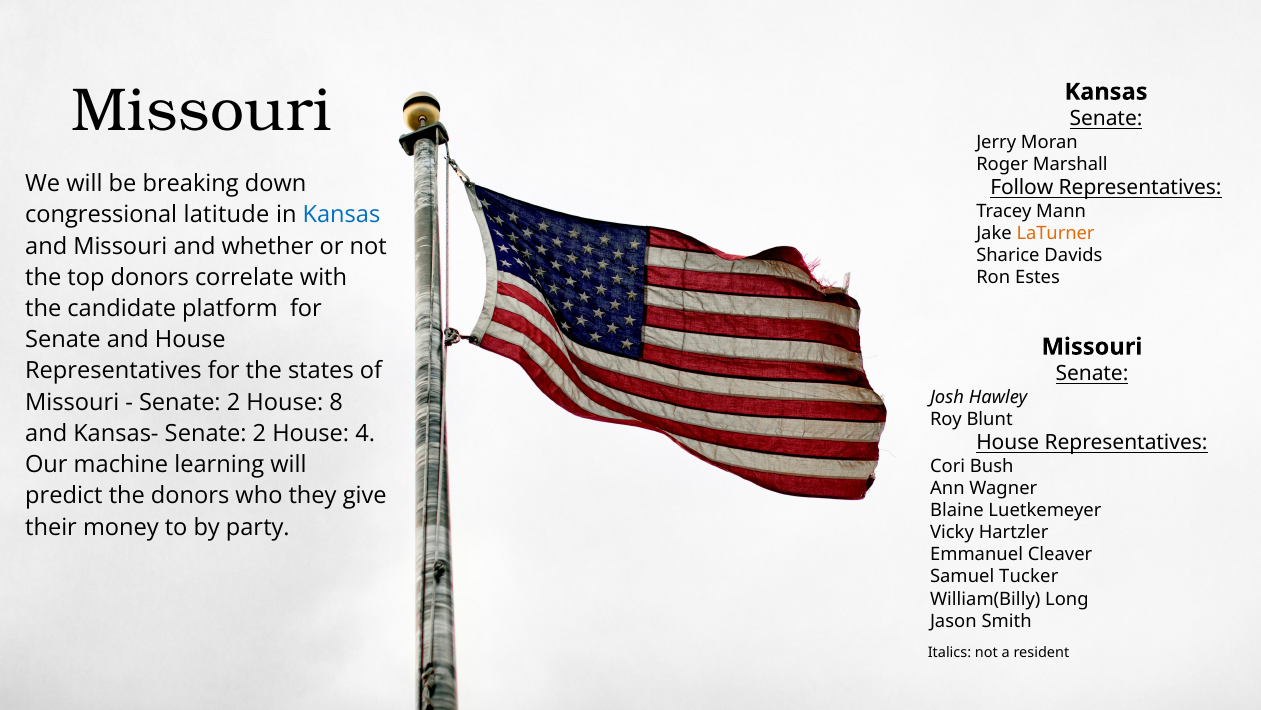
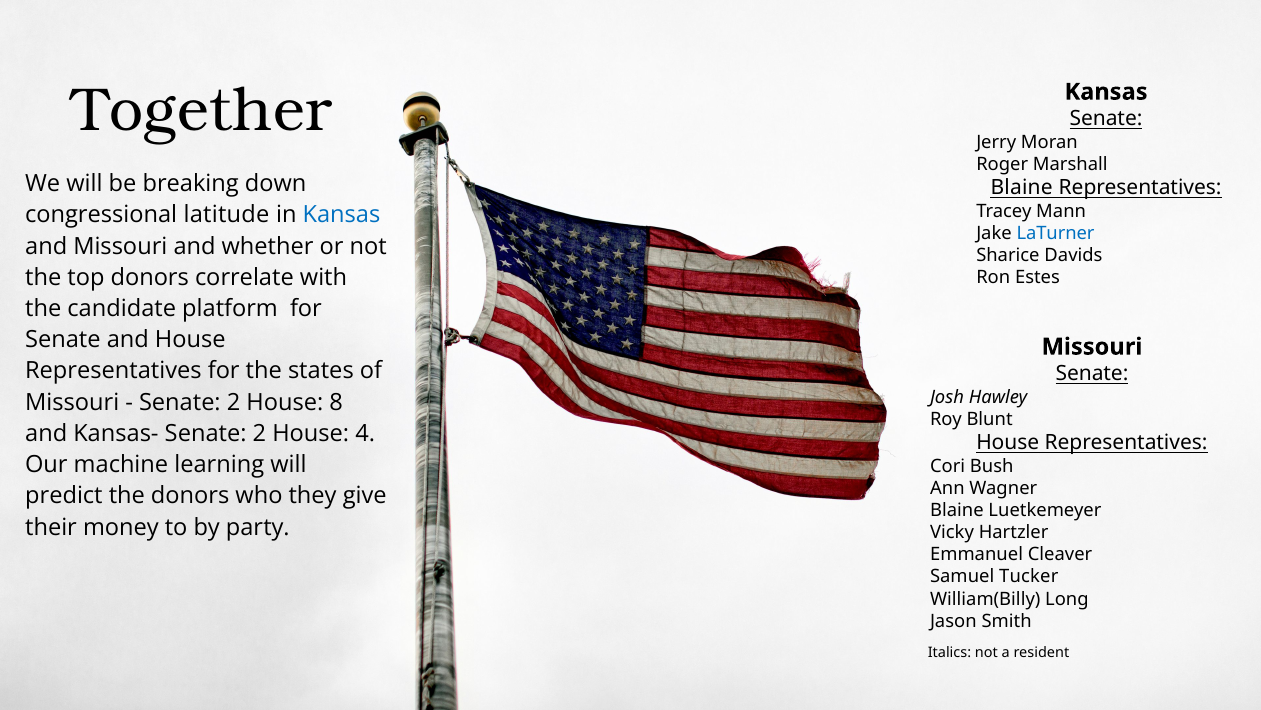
Missouri at (201, 111): Missouri -> Together
Follow at (1022, 188): Follow -> Blaine
LaTurner colour: orange -> blue
